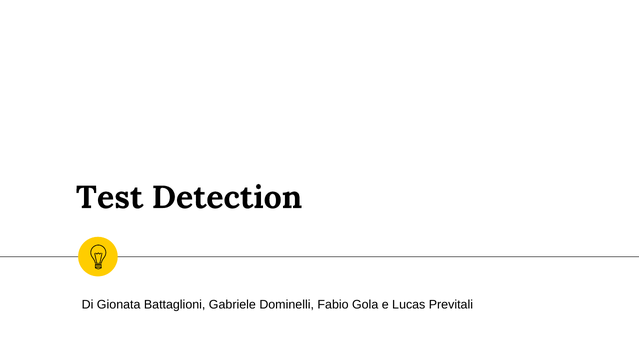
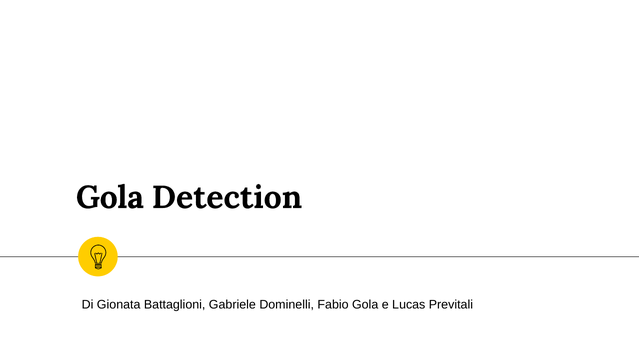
Test at (110, 198): Test -> Gola
